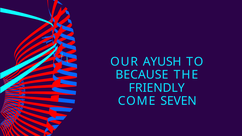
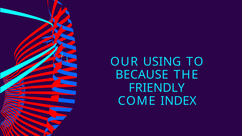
AYUSH: AYUSH -> USING
SEVEN: SEVEN -> INDEX
